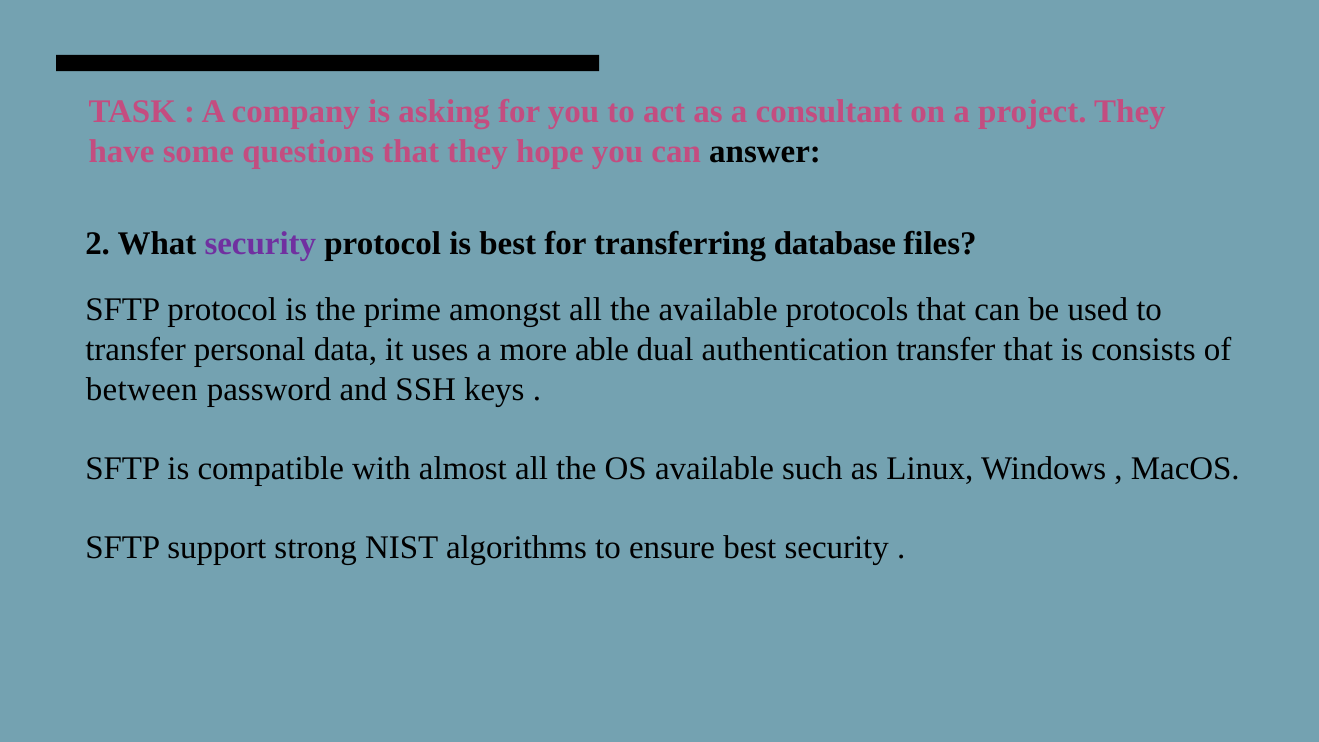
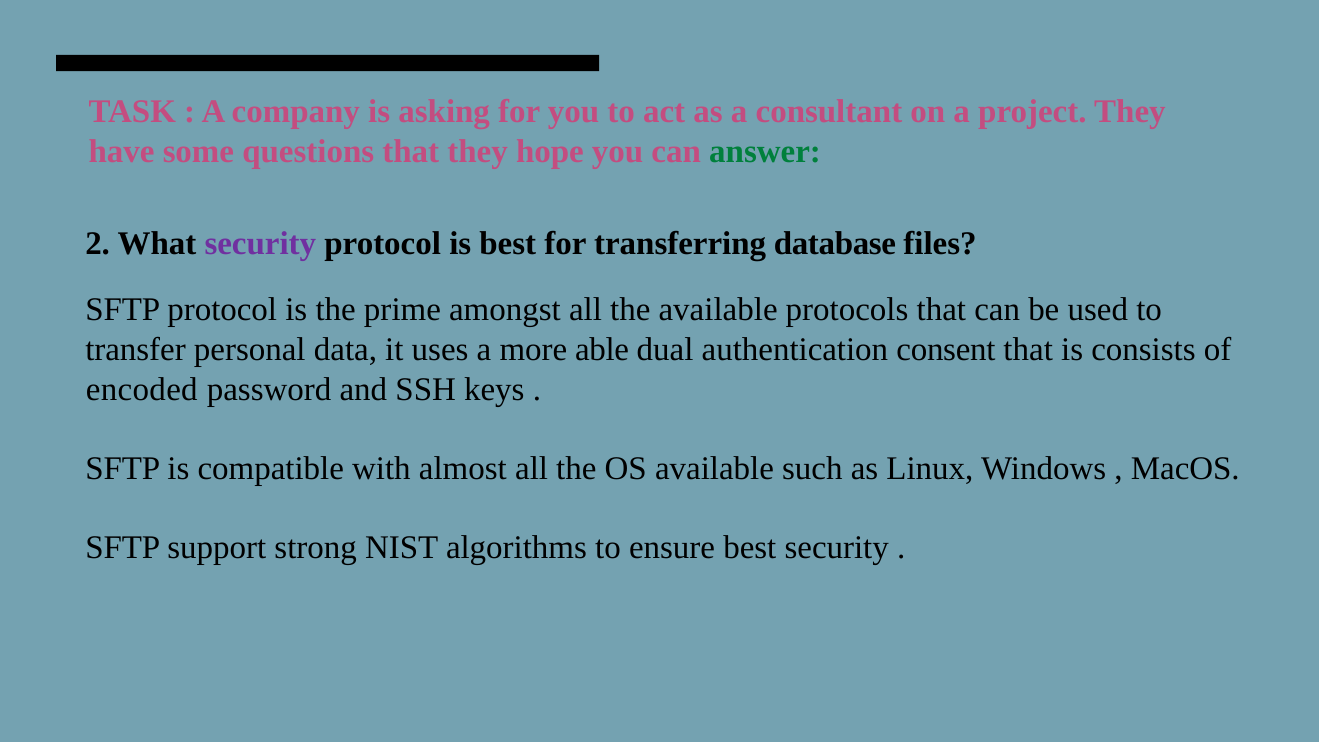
answer colour: black -> green
authentication transfer: transfer -> consent
between: between -> encoded
